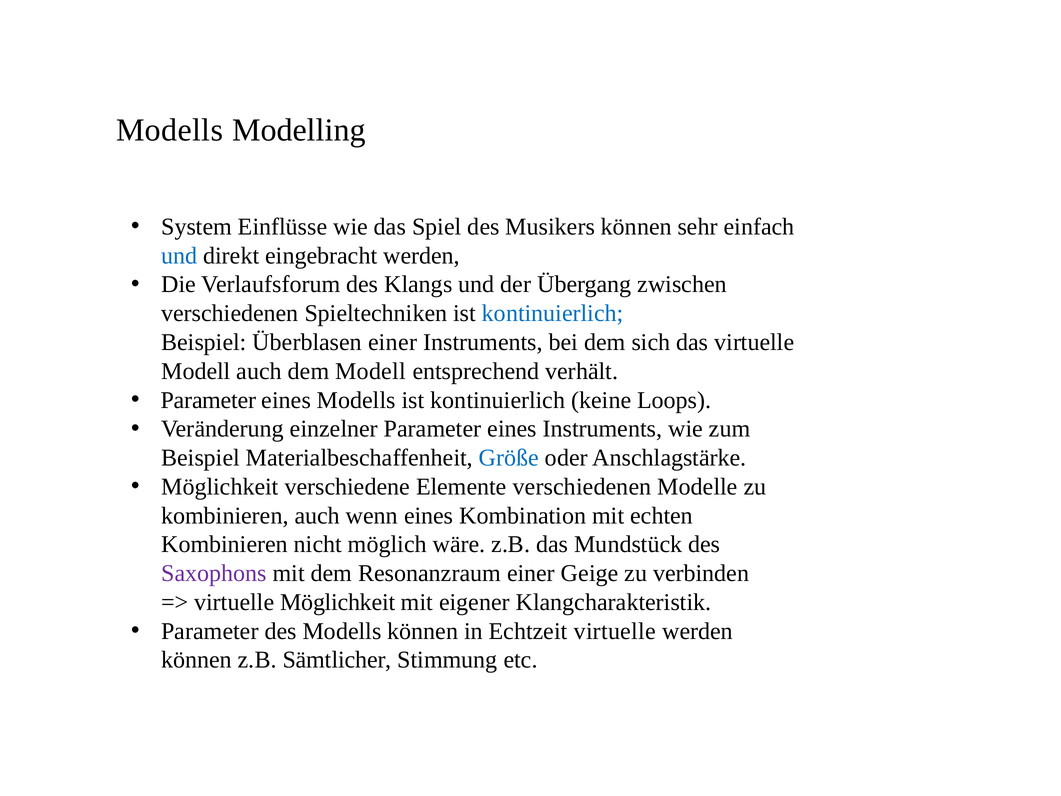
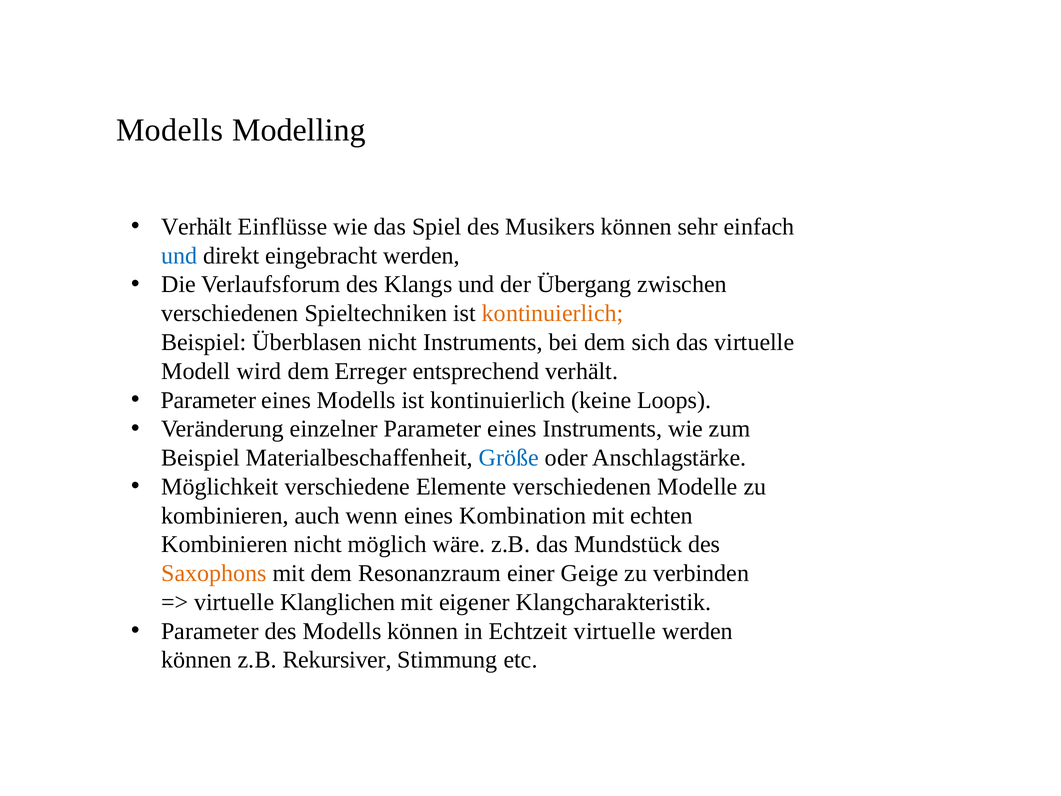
System at (197, 227): System -> Verhält
kontinuierlich at (553, 313) colour: blue -> orange
Überblasen einer: einer -> nicht
Modell auch: auch -> wird
dem Modell: Modell -> Erreger
Saxophons colour: purple -> orange
virtuelle Möglichkeit: Möglichkeit -> Klanglichen
Sämtlicher: Sämtlicher -> Rekursiver
